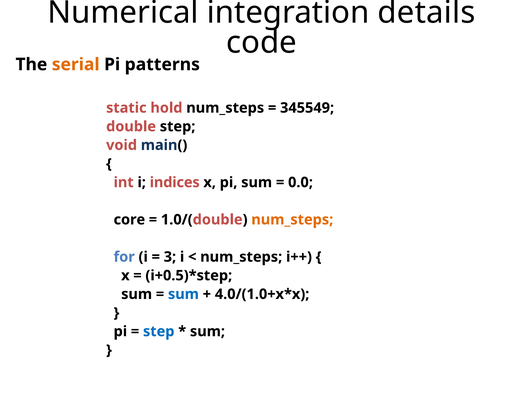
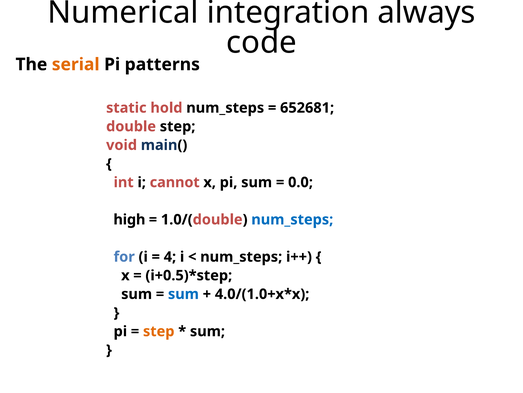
details: details -> always
345549: 345549 -> 652681
indices: indices -> cannot
core: core -> high
num_steps at (292, 219) colour: orange -> blue
3: 3 -> 4
step at (159, 331) colour: blue -> orange
